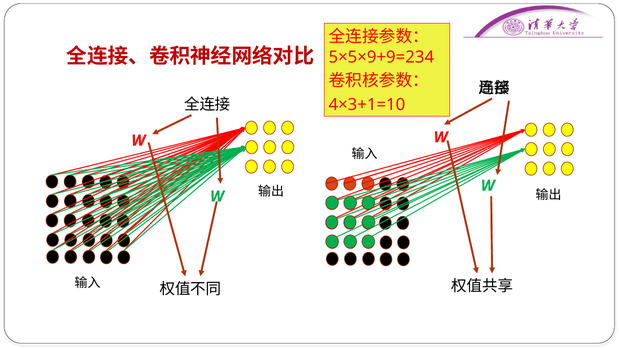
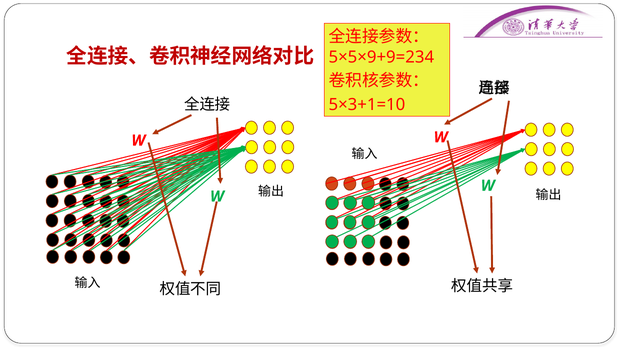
4×3+1=10: 4×3+1=10 -> 5×3+1=10
